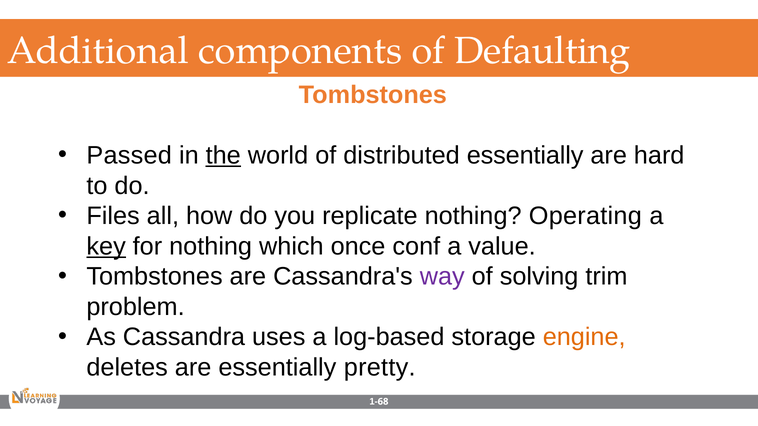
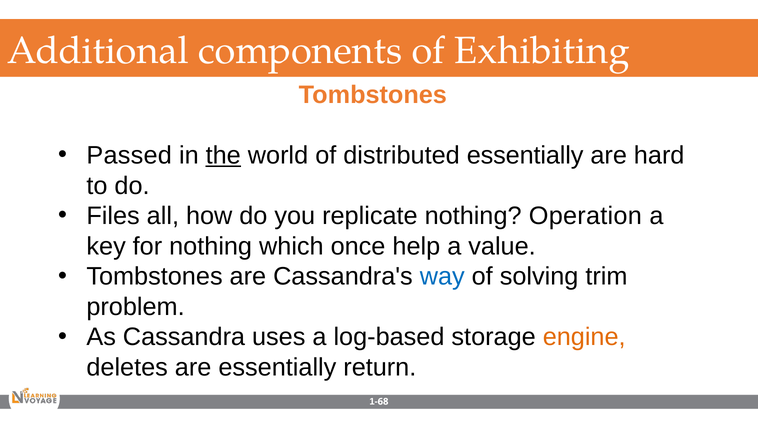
Defaulting: Defaulting -> Exhibiting
Operating: Operating -> Operation
key underline: present -> none
conf: conf -> help
way colour: purple -> blue
pretty: pretty -> return
